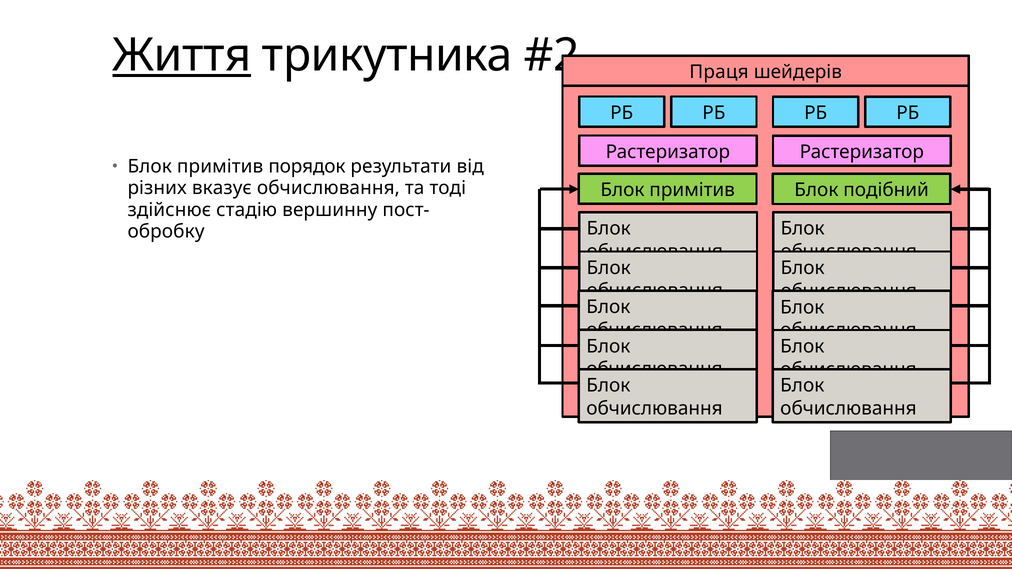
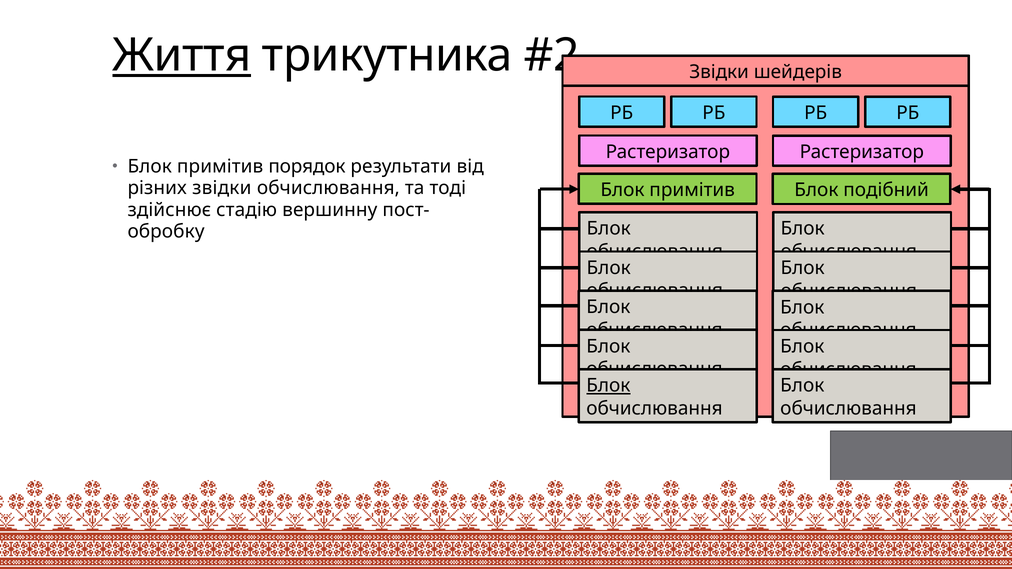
Праця at (719, 72): Праця -> Звідки
різних вказує: вказує -> звідки
Блок at (608, 386) underline: none -> present
